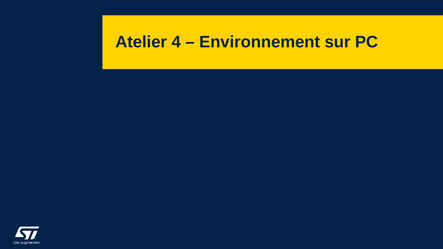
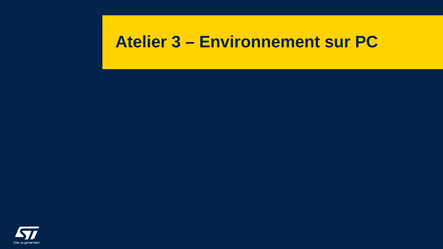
4: 4 -> 3
